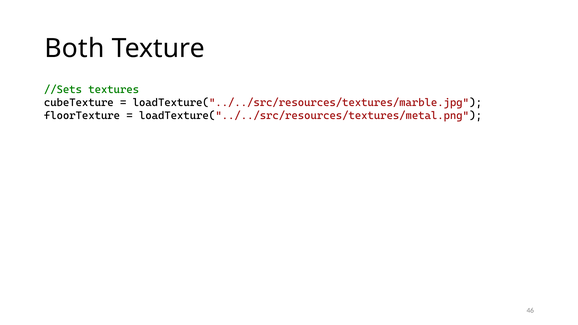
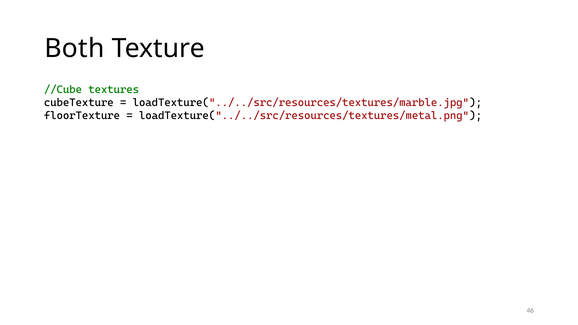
//Sets: //Sets -> //Cube
